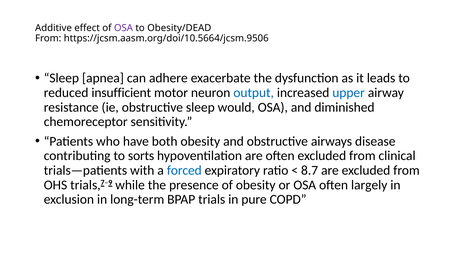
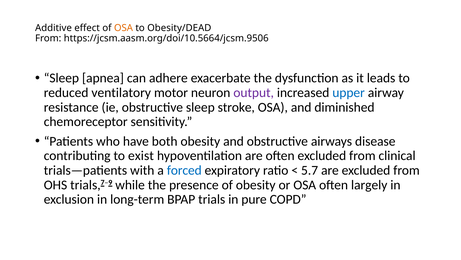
OSA at (123, 28) colour: purple -> orange
insufficient: insufficient -> ventilatory
output colour: blue -> purple
would: would -> stroke
sorts: sorts -> exist
8.7: 8.7 -> 5.7
